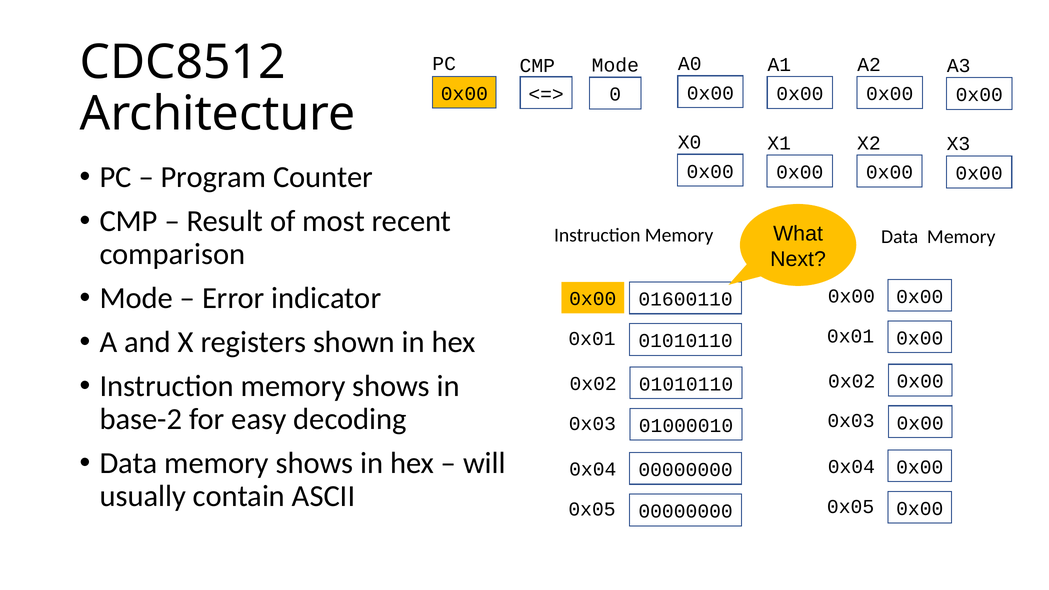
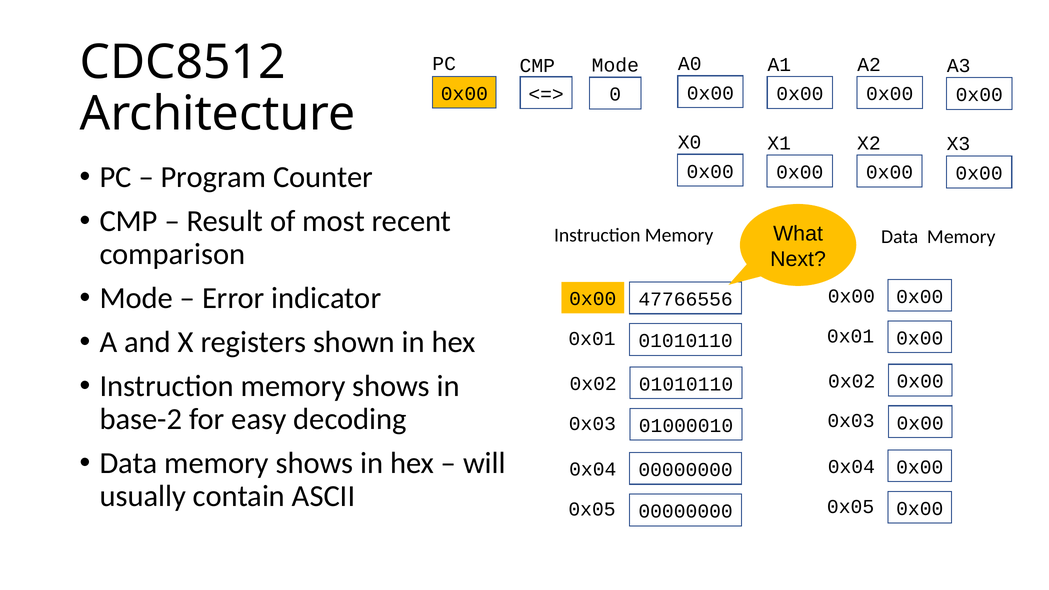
01600110: 01600110 -> 47766556
